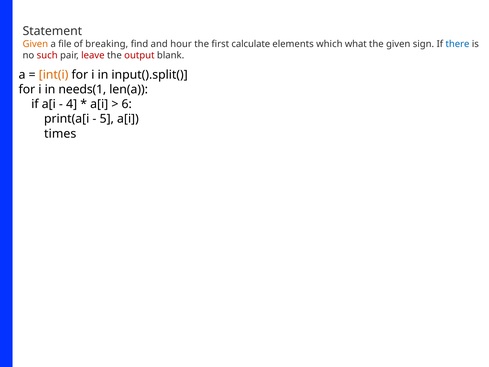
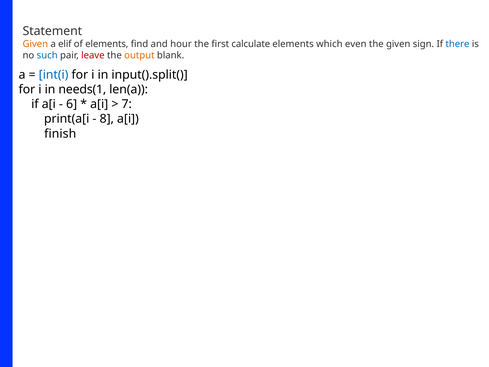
file: file -> elif
of breaking: breaking -> elements
what: what -> even
such colour: red -> blue
output colour: red -> orange
int(i colour: orange -> blue
4: 4 -> 6
6: 6 -> 7
5: 5 -> 8
times: times -> finish
